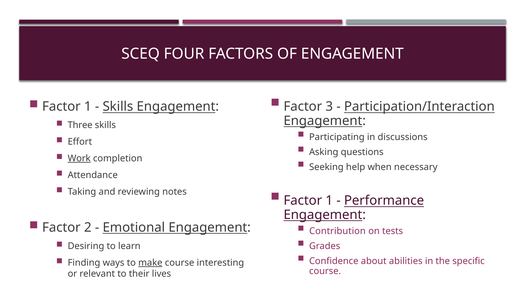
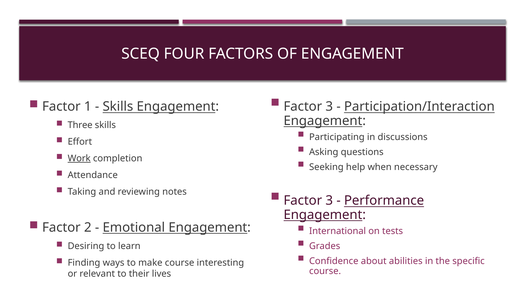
1 at (329, 201): 1 -> 3
Contribution: Contribution -> International
make underline: present -> none
